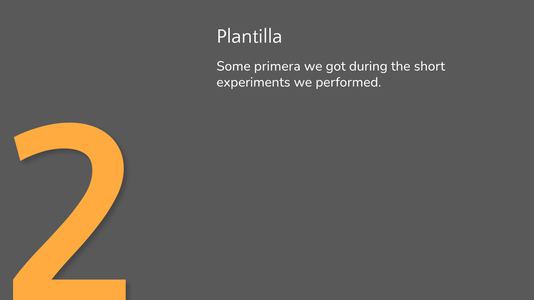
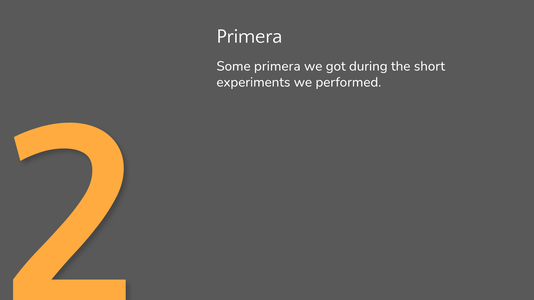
Plantilla at (249, 36): Plantilla -> Primera
